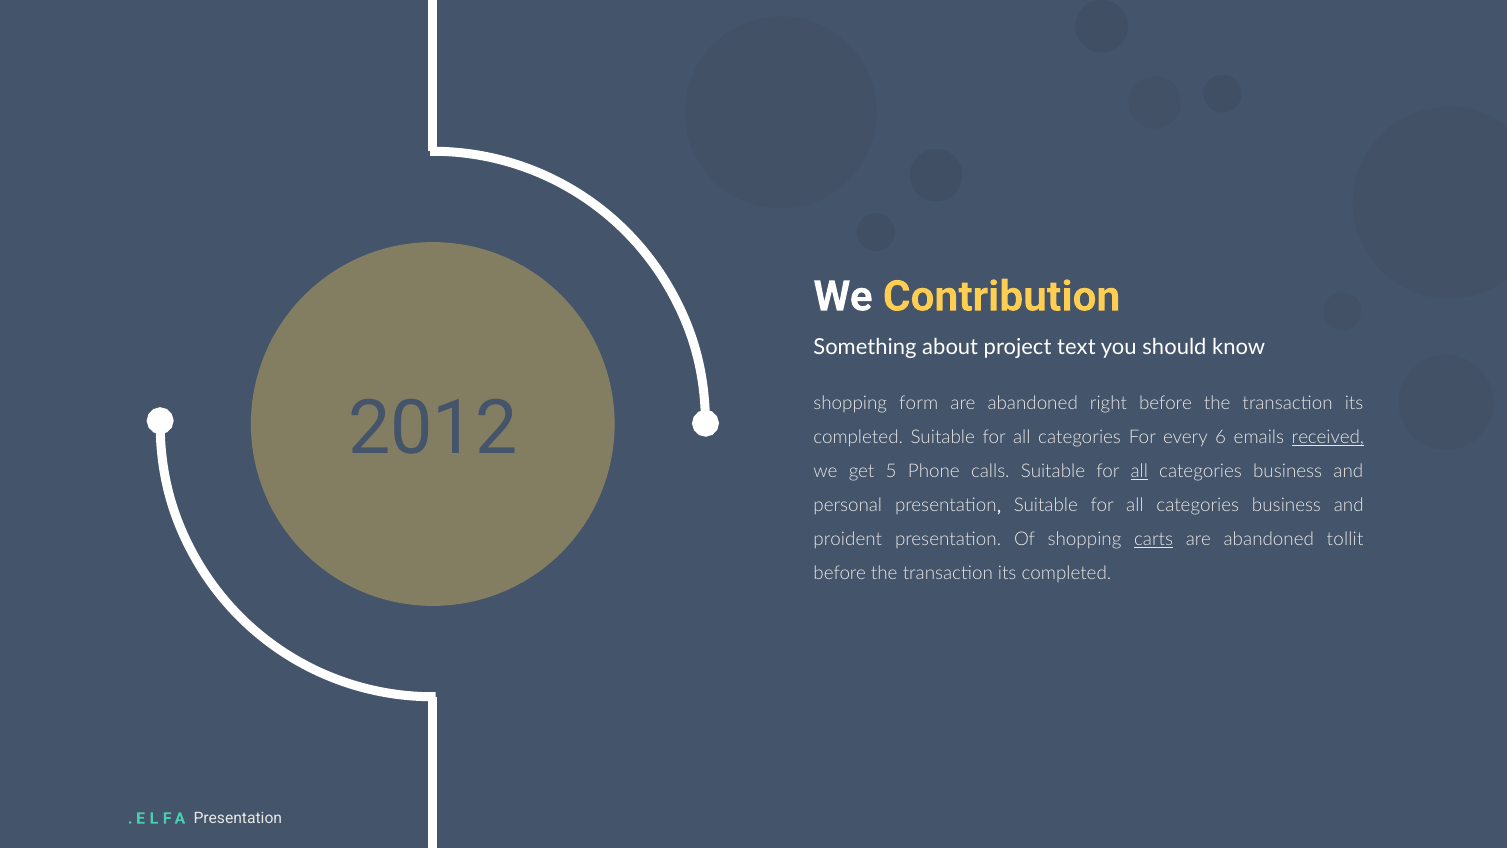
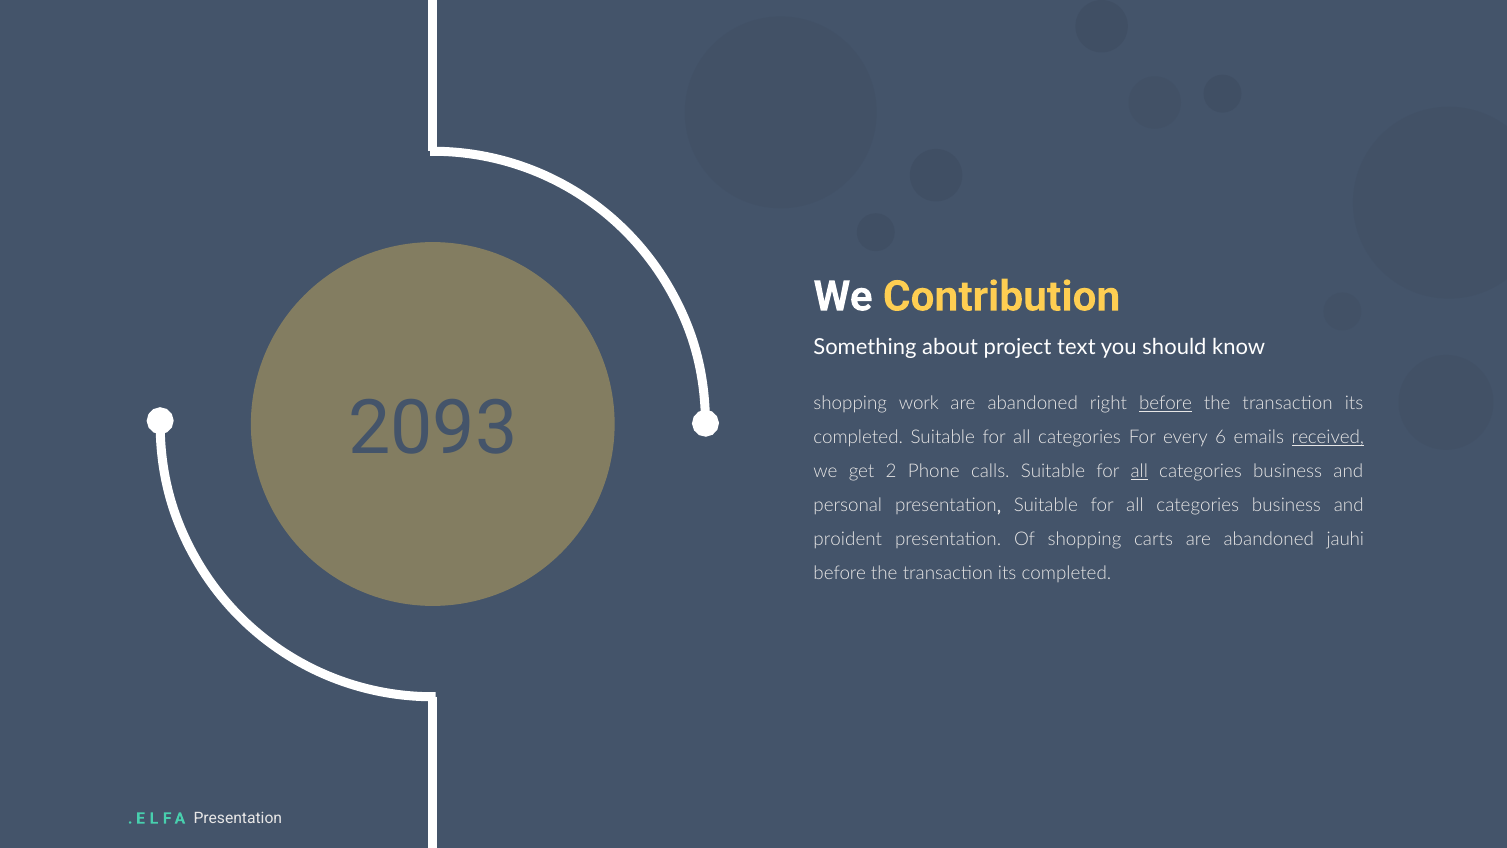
form: form -> work
before at (1166, 403) underline: none -> present
2012: 2012 -> 2093
5: 5 -> 2
carts underline: present -> none
tollit: tollit -> jauhi
